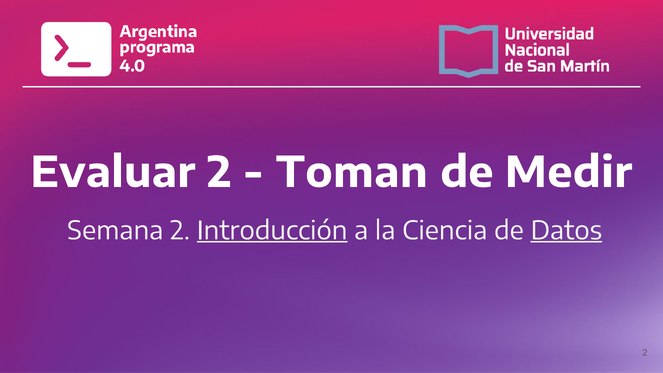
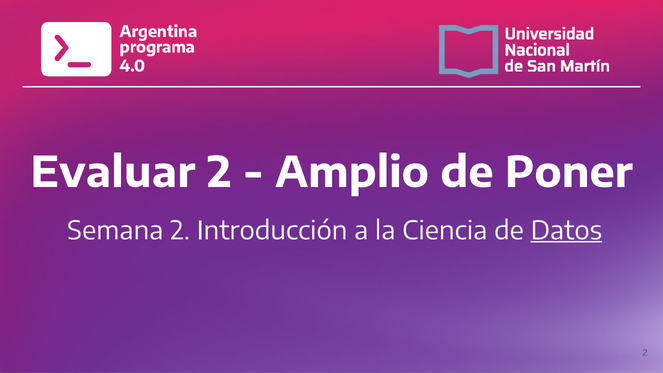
Toman: Toman -> Amplio
Medir: Medir -> Poner
Introducción underline: present -> none
